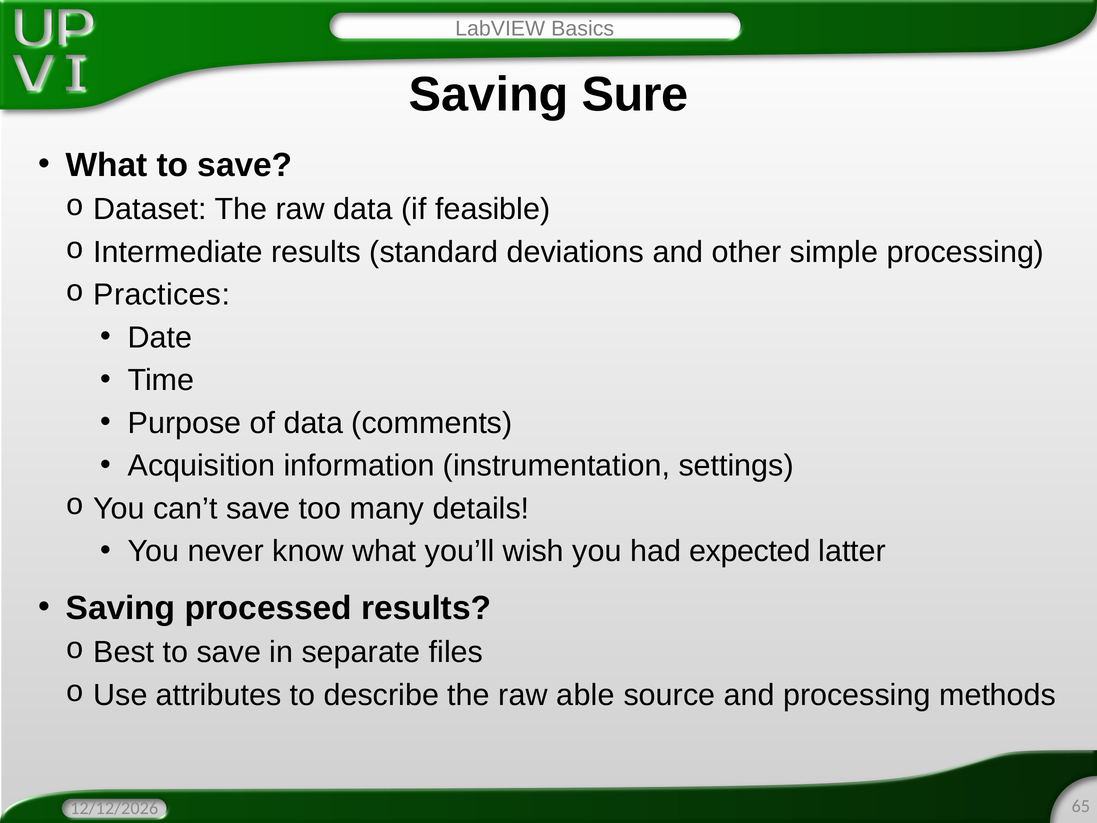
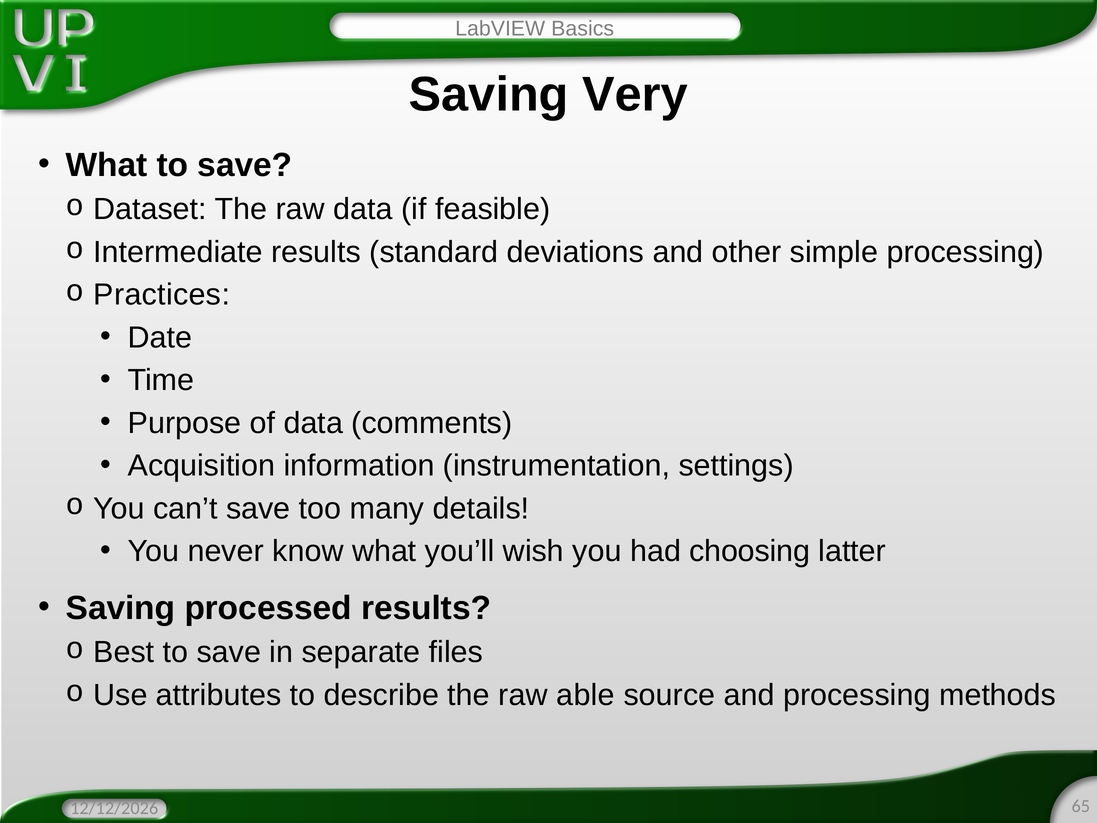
Sure: Sure -> Very
expected: expected -> choosing
